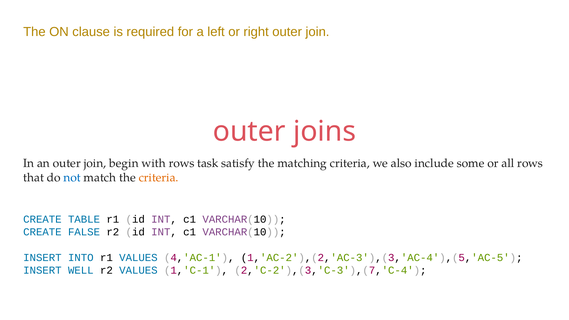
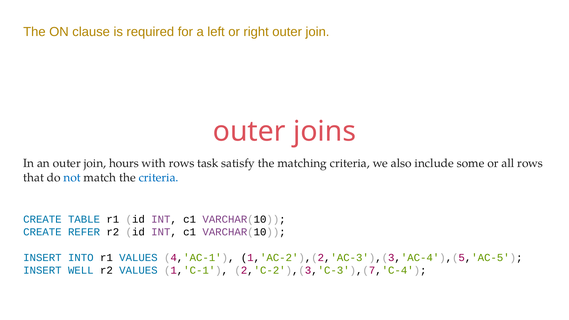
begin: begin -> hours
criteria at (159, 178) colour: orange -> blue
FALSE: FALSE -> REFER
